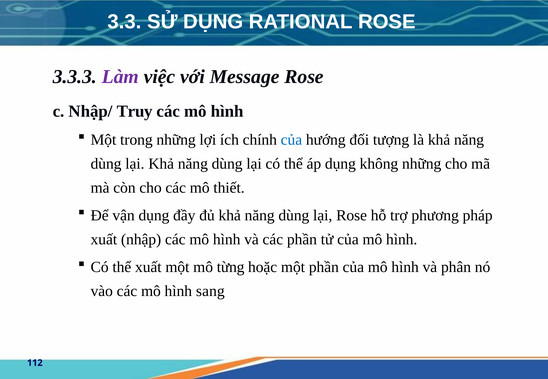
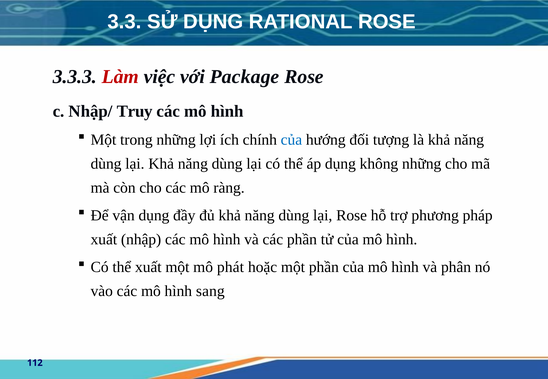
Làm colour: purple -> red
Message: Message -> Package
thiết: thiết -> ràng
từng: từng -> phát
